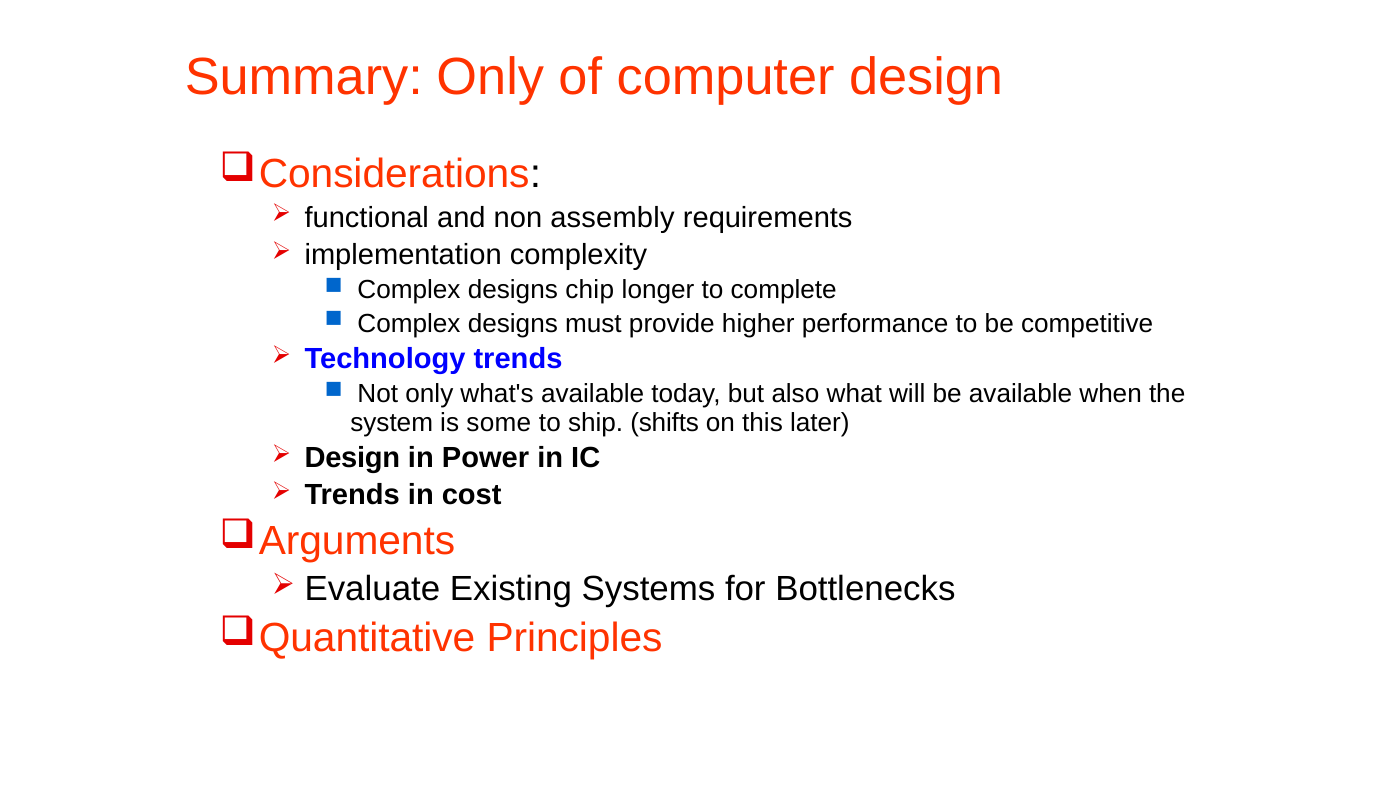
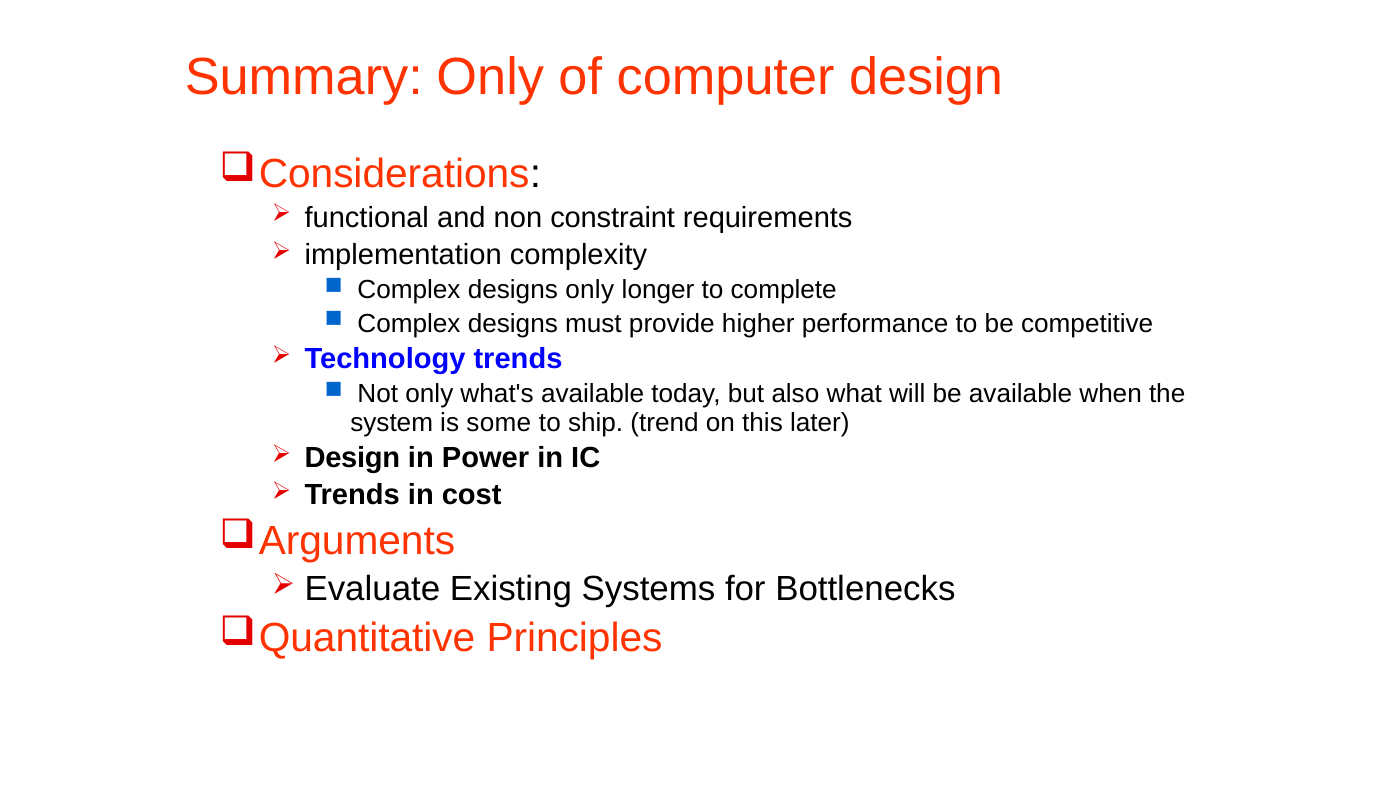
assembly: assembly -> constraint
designs chip: chip -> only
shifts: shifts -> trend
